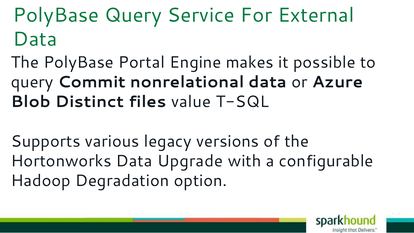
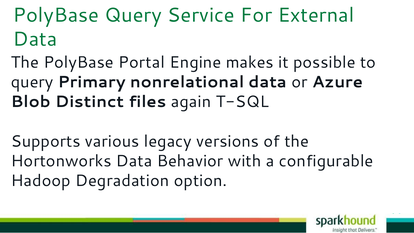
Commit: Commit -> Primary
value: value -> again
Upgrade: Upgrade -> Behavior
